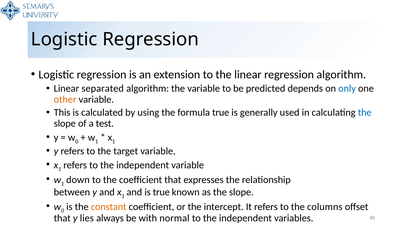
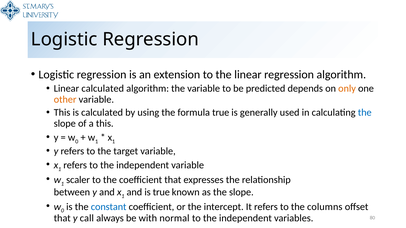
Linear separated: separated -> calculated
only colour: blue -> orange
a test: test -> this
down: down -> scaler
constant colour: orange -> blue
lies: lies -> call
